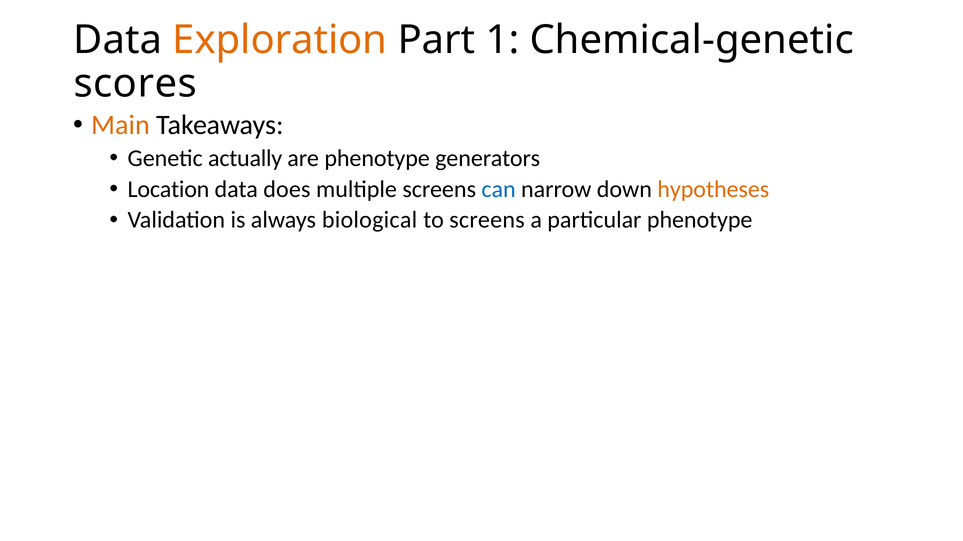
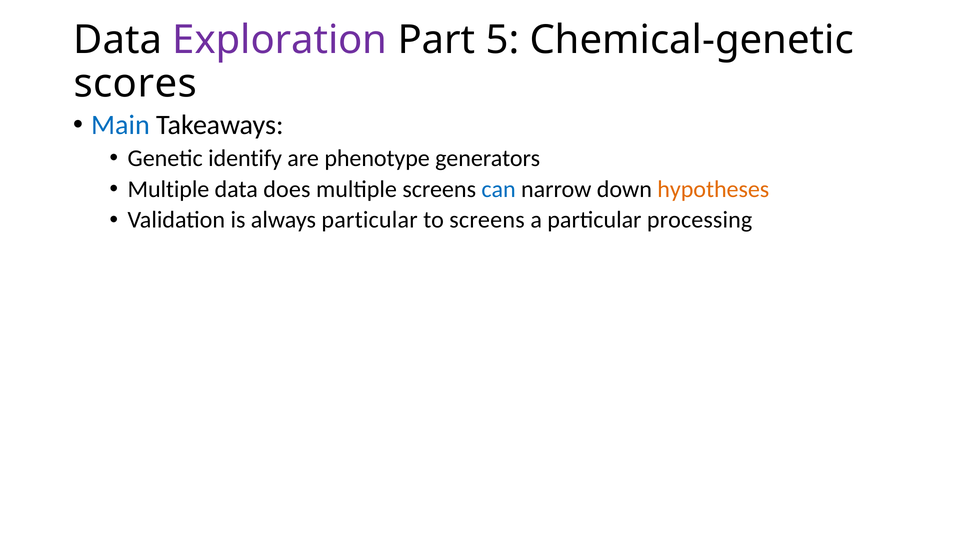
Exploration colour: orange -> purple
1: 1 -> 5
Main colour: orange -> blue
actually: actually -> identify
Location at (168, 189): Location -> Multiple
always biological: biological -> particular
particular phenotype: phenotype -> processing
